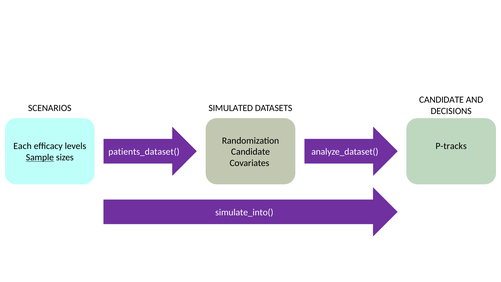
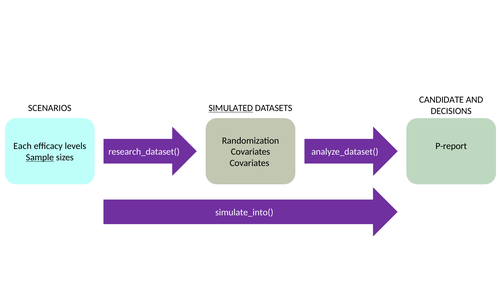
SIMULATED underline: none -> present
P-tracks: P-tracks -> P-report
patients_dataset(: patients_dataset( -> research_dataset(
Candidate at (250, 152): Candidate -> Covariates
